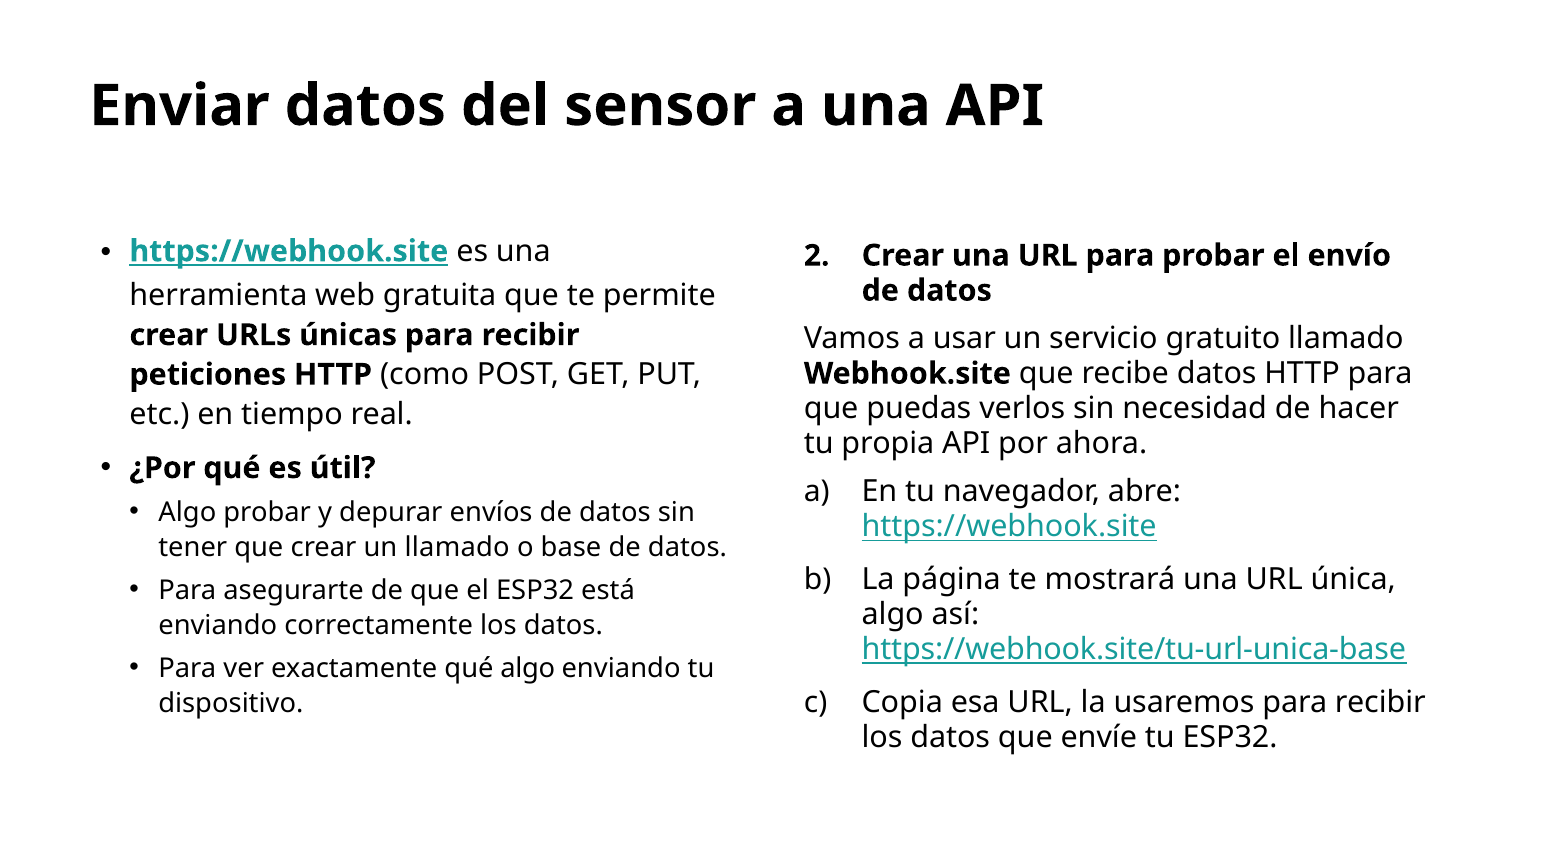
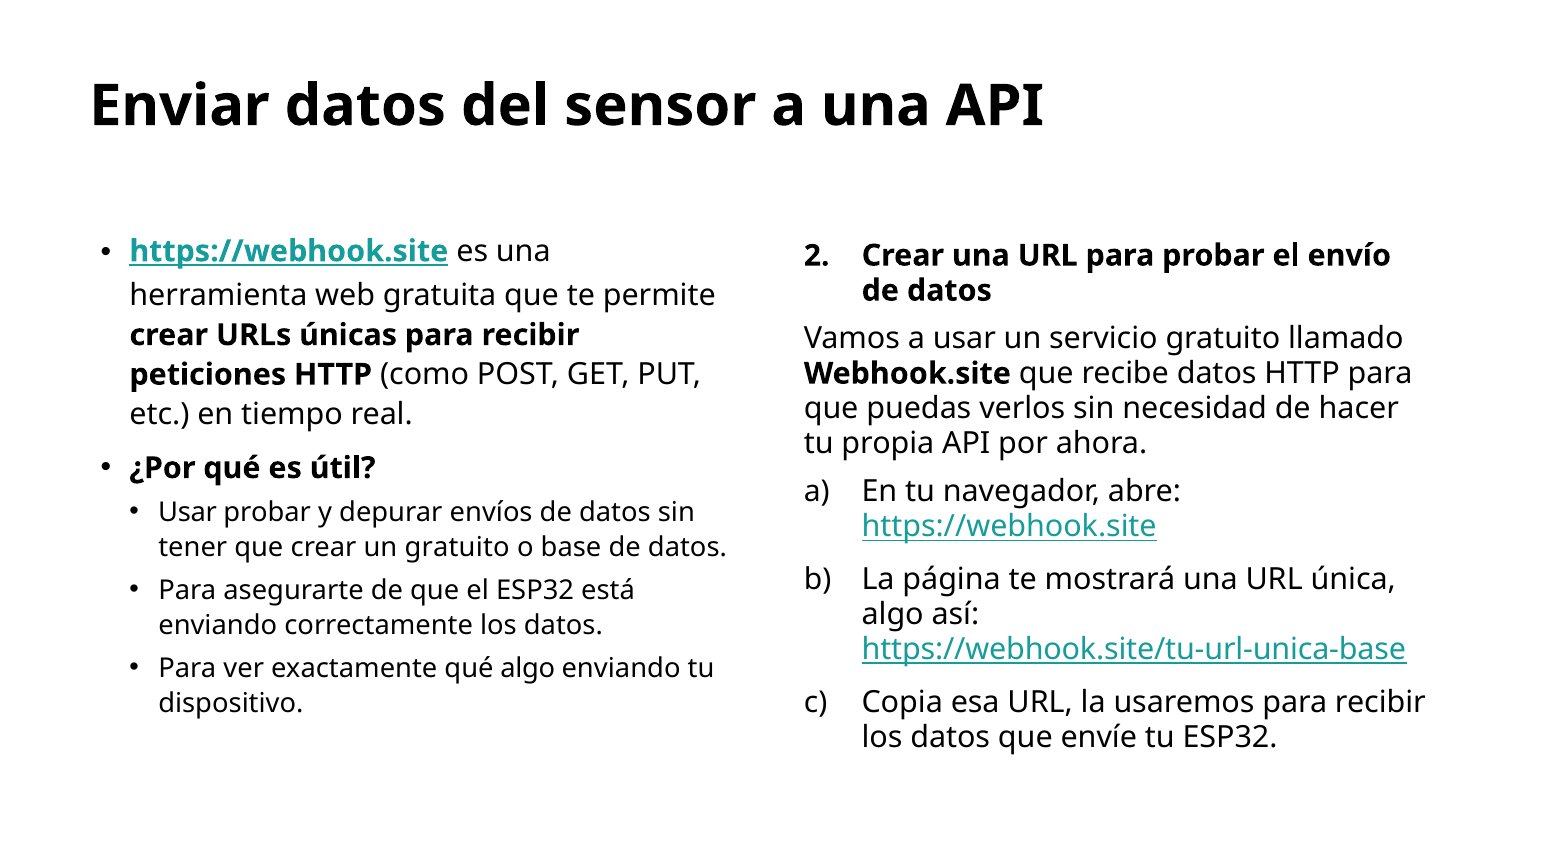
Algo at (187, 512): Algo -> Usar
un llamado: llamado -> gratuito
